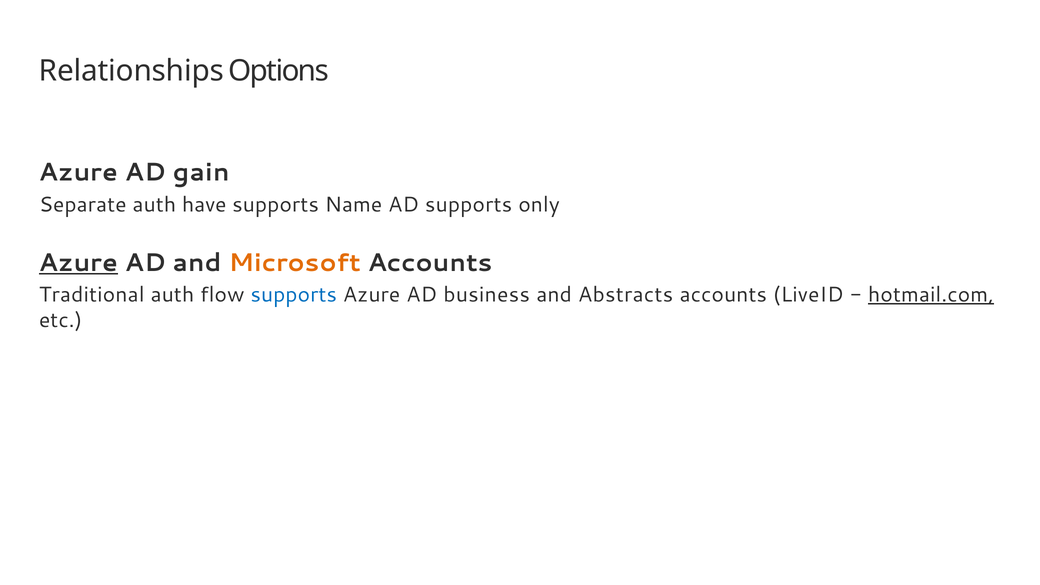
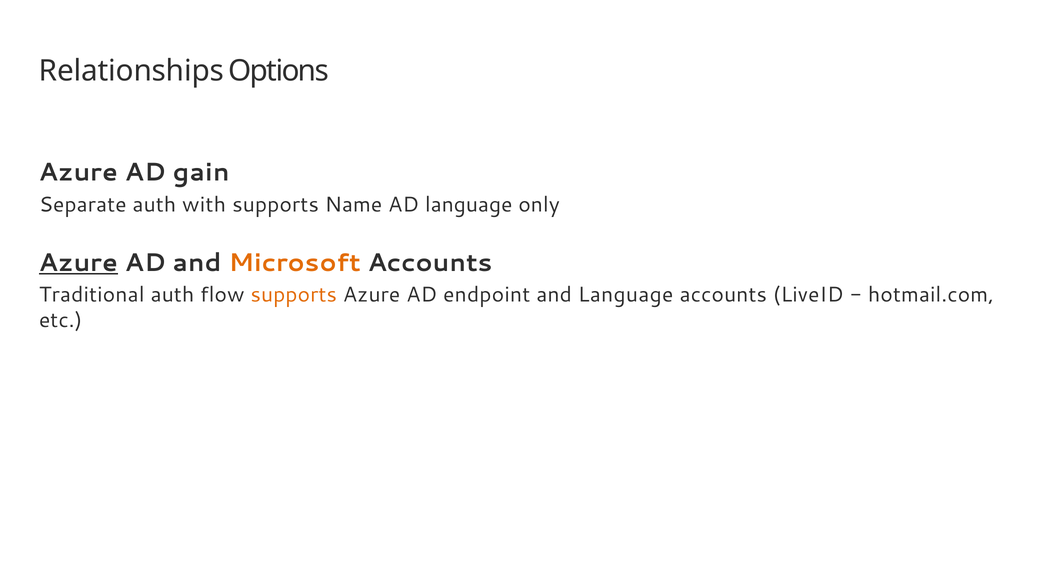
have: have -> with
AD supports: supports -> language
supports at (294, 295) colour: blue -> orange
business: business -> endpoint
and Abstracts: Abstracts -> Language
hotmail.com underline: present -> none
